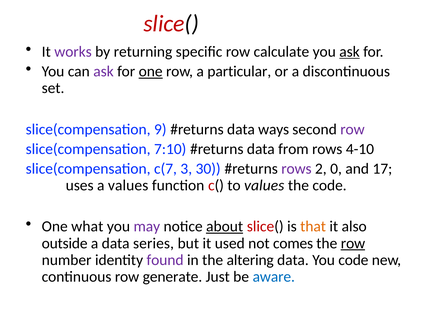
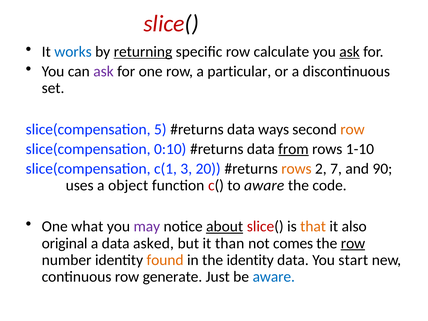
works colour: purple -> blue
returning underline: none -> present
one at (151, 71) underline: present -> none
9: 9 -> 5
row at (352, 129) colour: purple -> orange
7:10: 7:10 -> 0:10
from underline: none -> present
4-10: 4-10 -> 1-10
c(7: c(7 -> c(1
30: 30 -> 20
rows at (296, 169) colour: purple -> orange
0: 0 -> 7
17: 17 -> 90
a values: values -> object
to values: values -> aware
outside: outside -> original
series: series -> asked
used: used -> than
found colour: purple -> orange
the altering: altering -> identity
You code: code -> start
